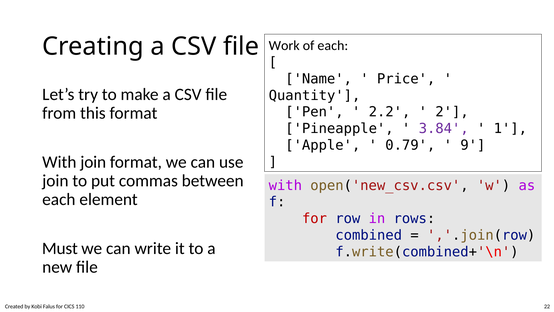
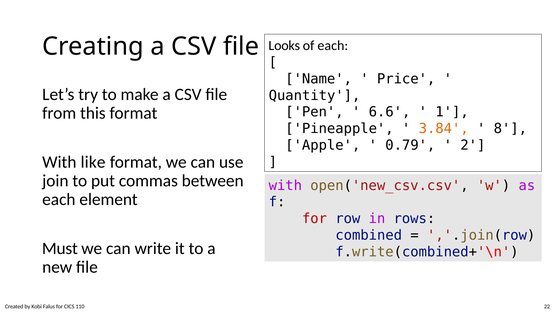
Work: Work -> Looks
2.2: 2.2 -> 6.6
2: 2 -> 1
3.84 colour: purple -> orange
1: 1 -> 8
9: 9 -> 2
With join: join -> like
